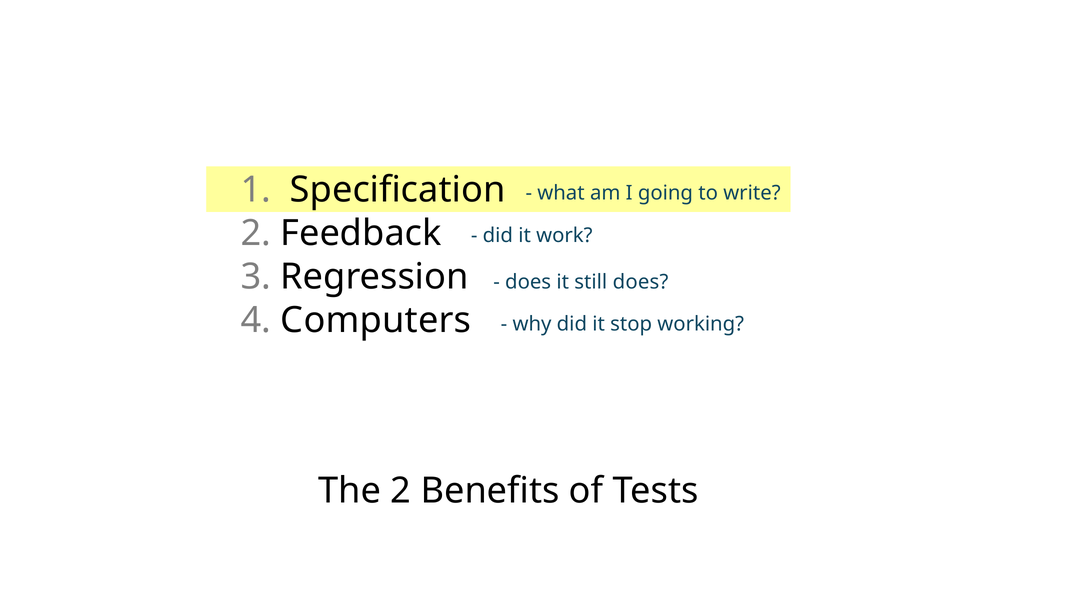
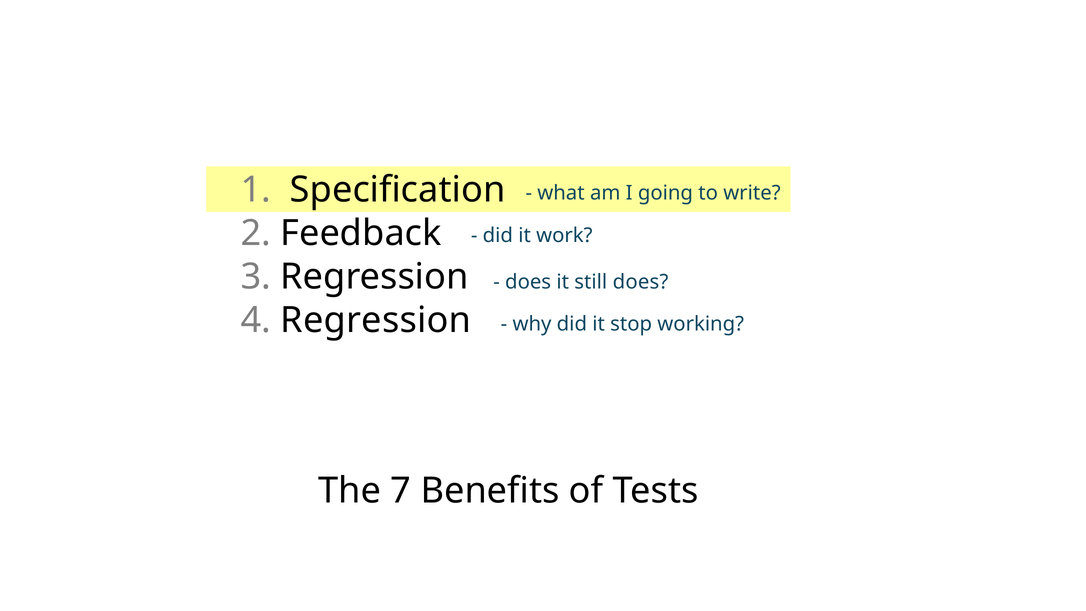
4 Computers: Computers -> Regression
The 2: 2 -> 7
